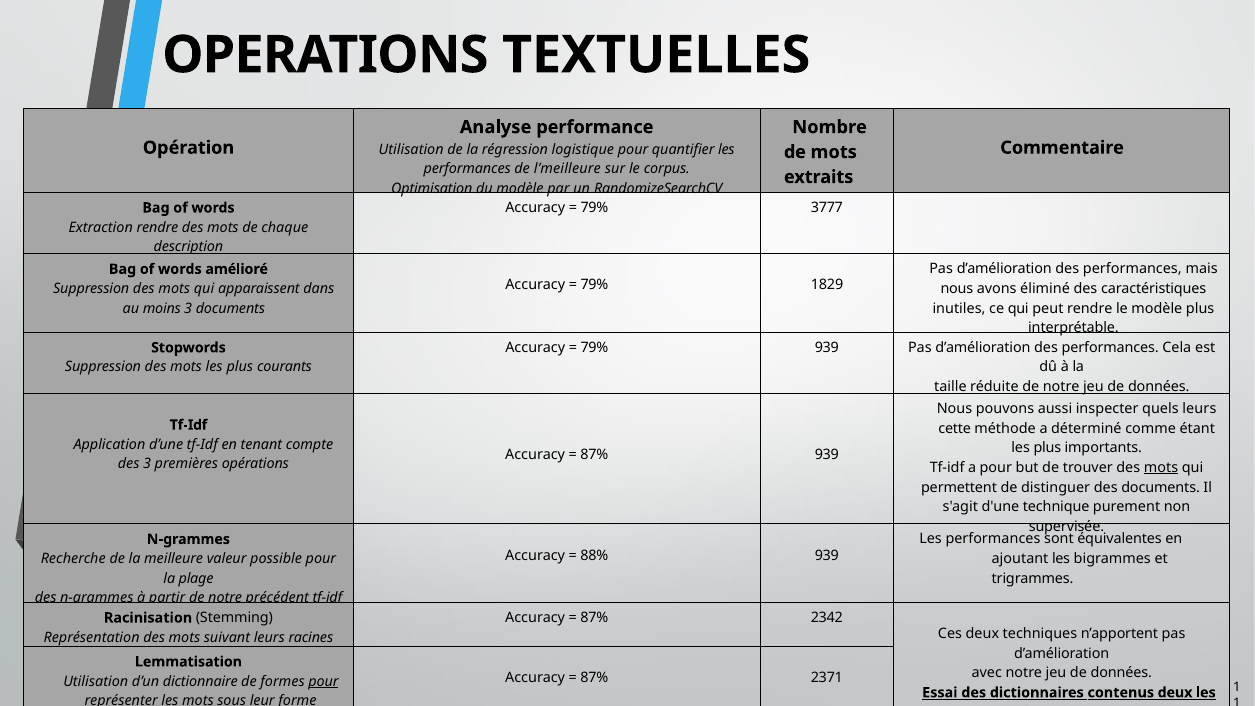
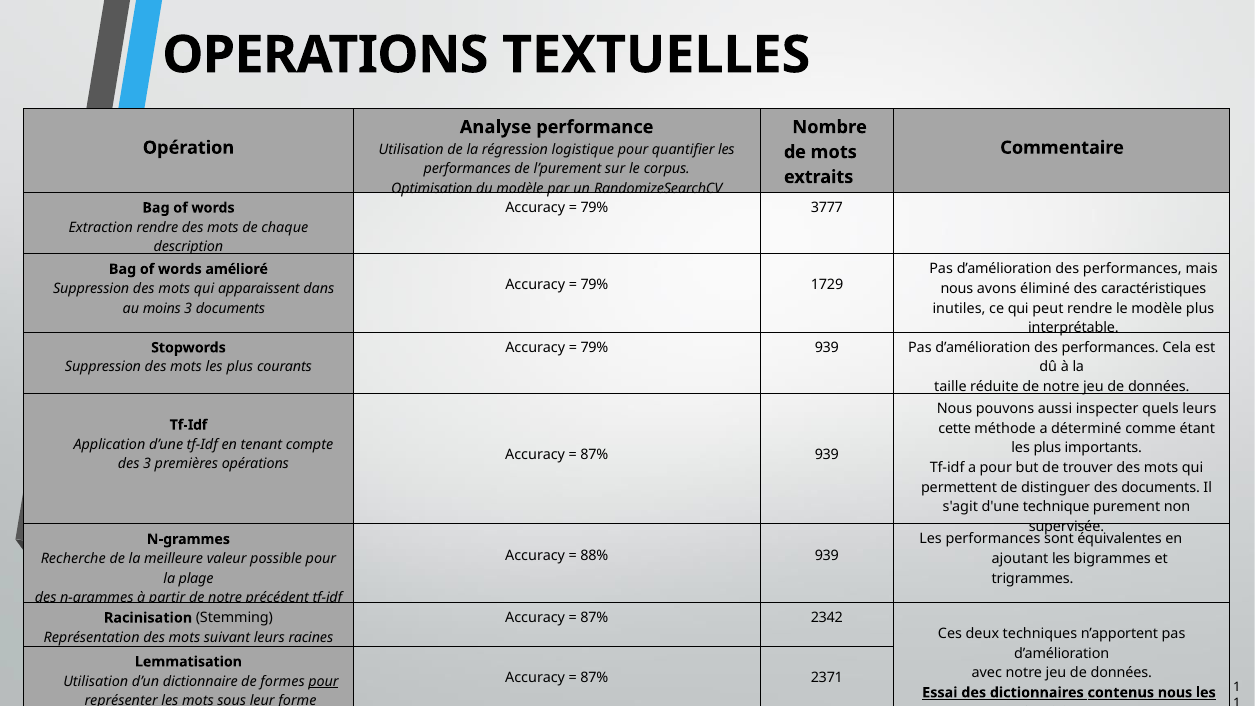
l’meilleure: l’meilleure -> l’purement
1829: 1829 -> 1729
mots at (1161, 468) underline: present -> none
contenus deux: deux -> nous
